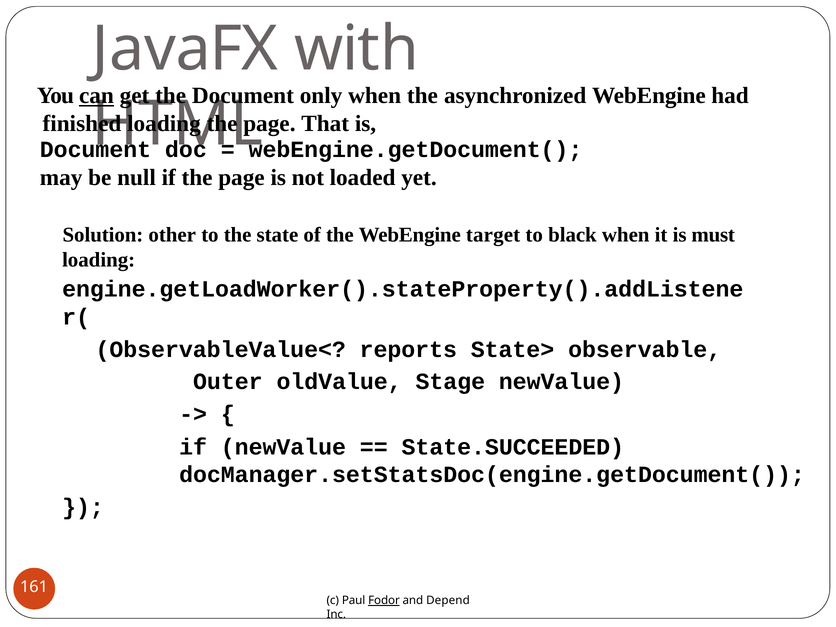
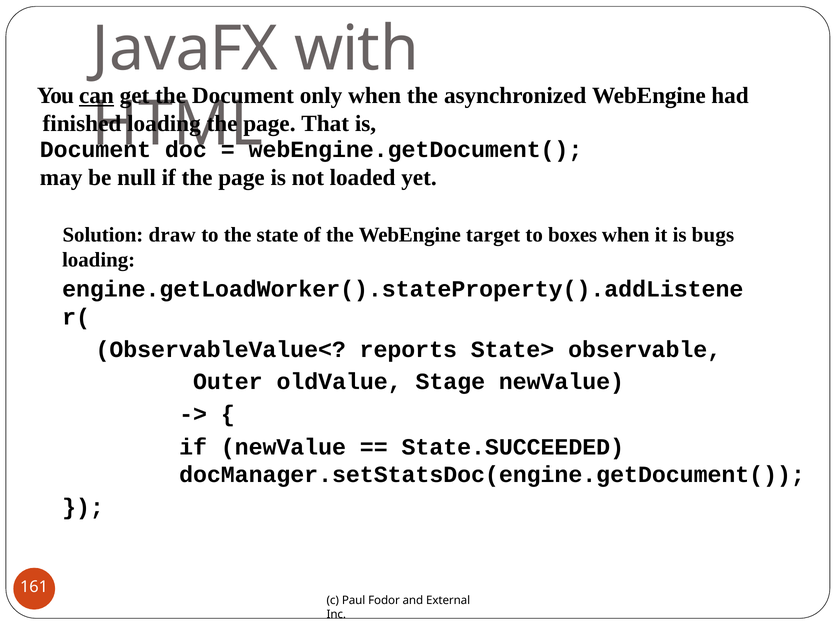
other: other -> draw
black: black -> boxes
must: must -> bugs
Fodor underline: present -> none
Depend: Depend -> External
